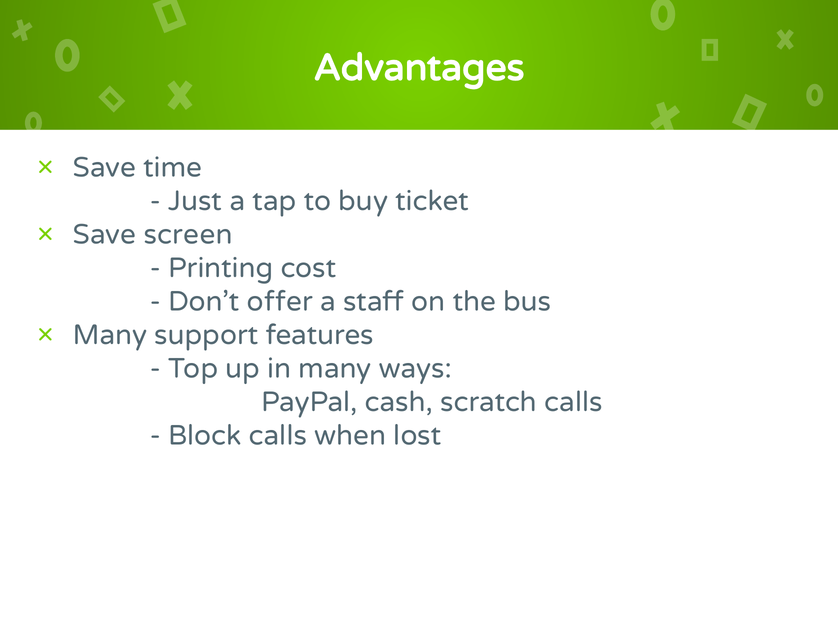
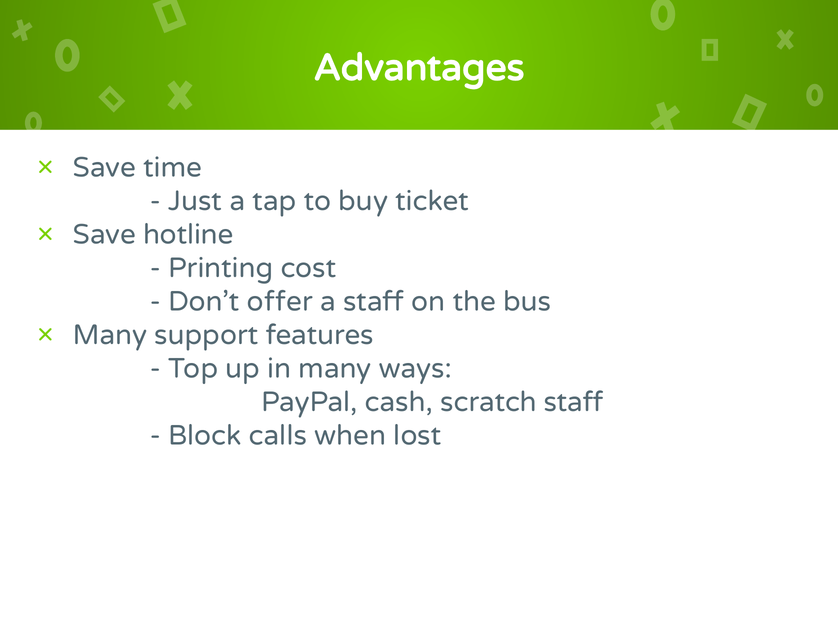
screen: screen -> hotline
scratch calls: calls -> staff
